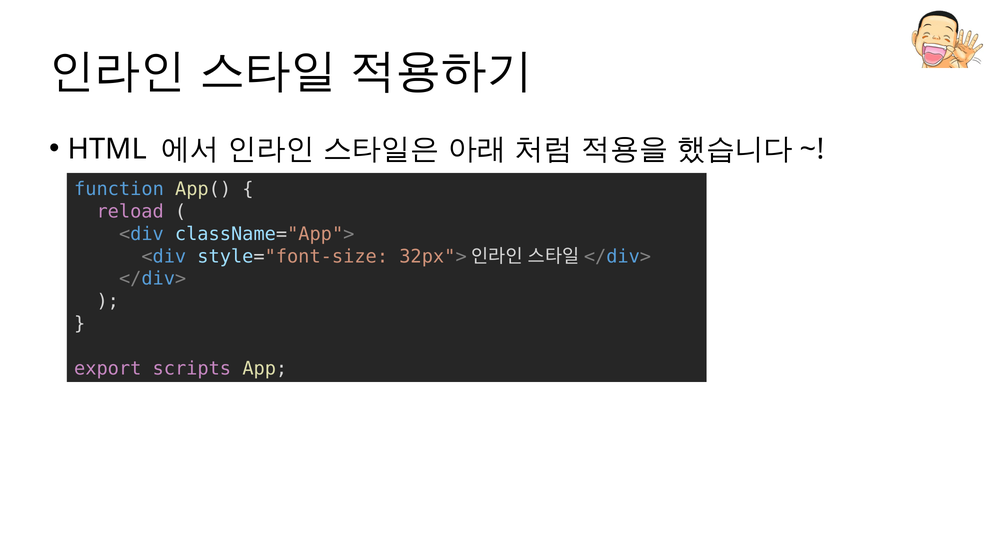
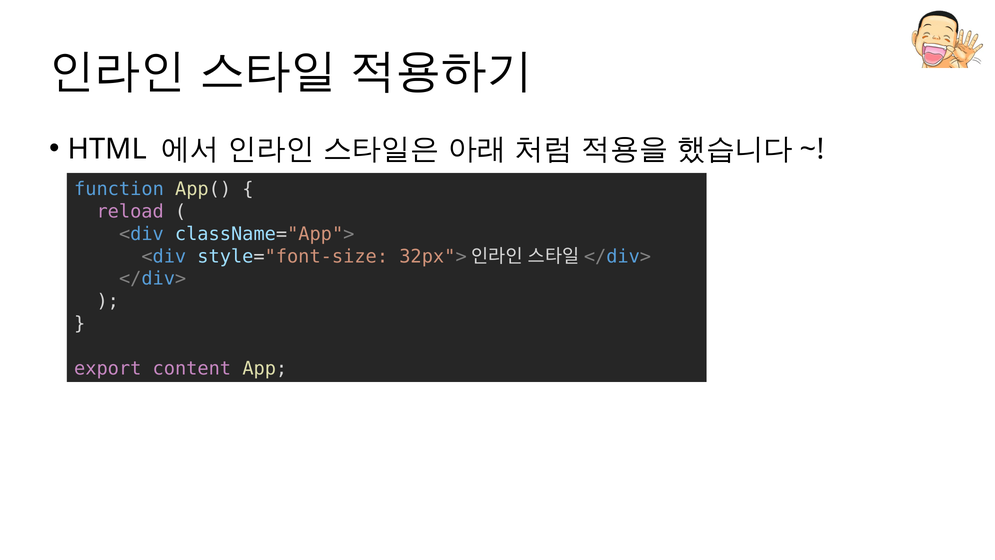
scripts: scripts -> content
